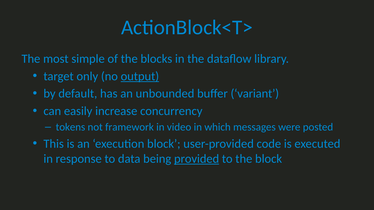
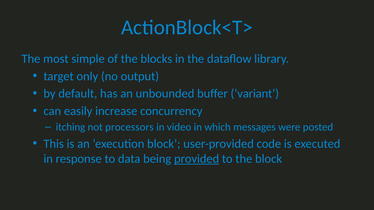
output underline: present -> none
tokens: tokens -> itching
framework: framework -> processors
